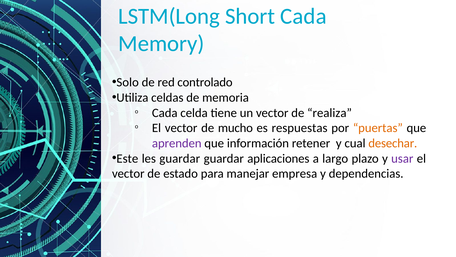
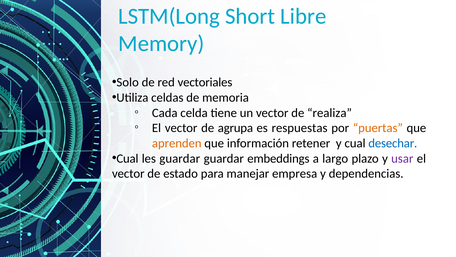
Short Cada: Cada -> Libre
controlado: controlado -> vectoriales
mucho: mucho -> agrupa
aprenden colour: purple -> orange
desechar colour: orange -> blue
Este at (127, 158): Este -> Cual
aplicaciones: aplicaciones -> embeddings
